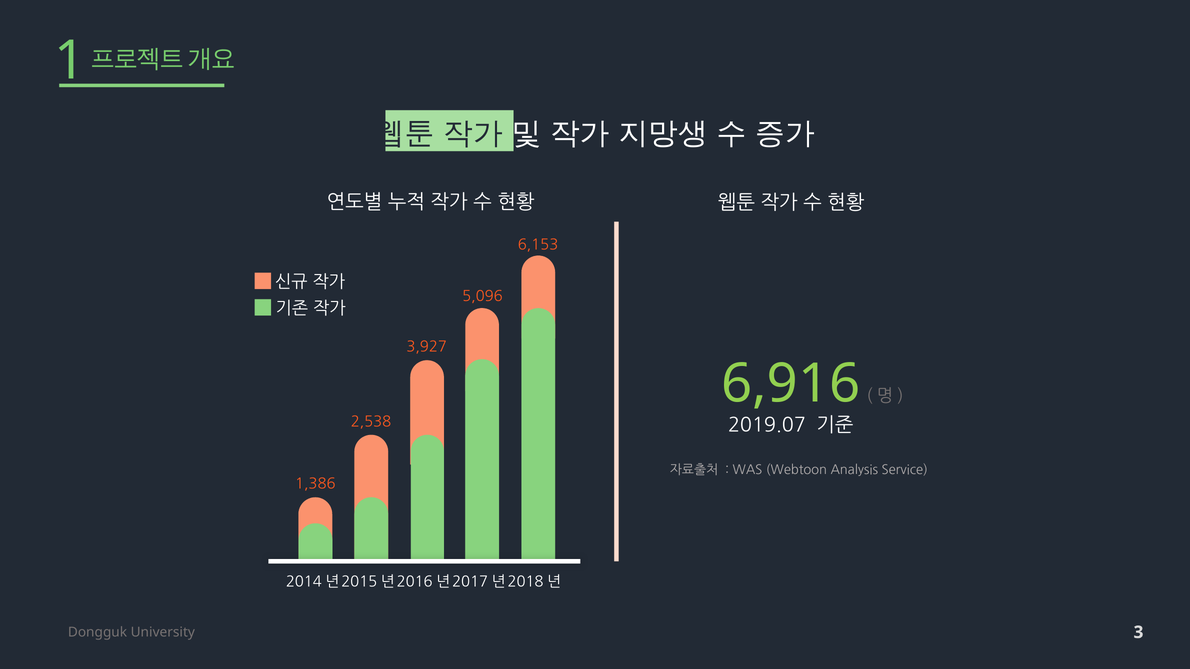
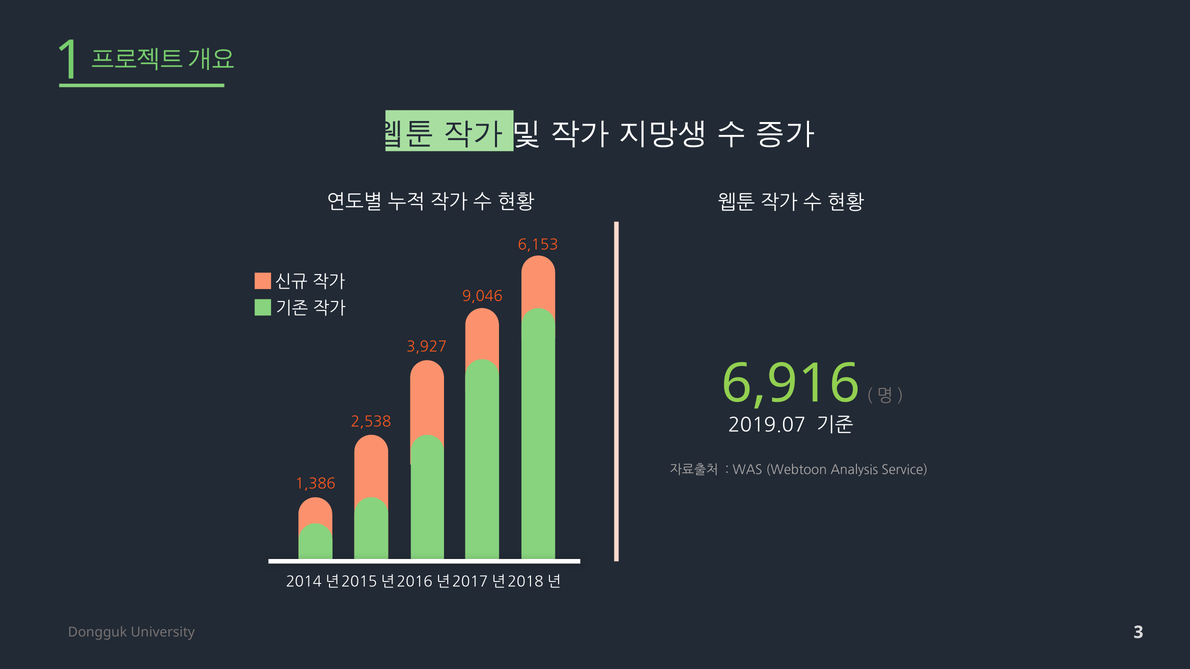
5,096: 5,096 -> 9,046
